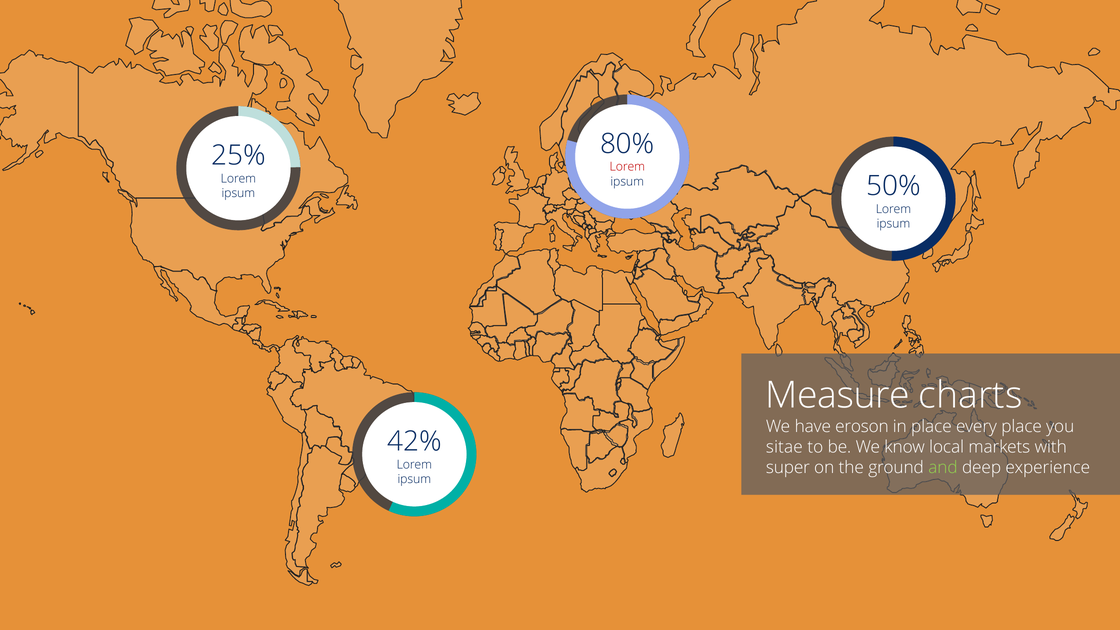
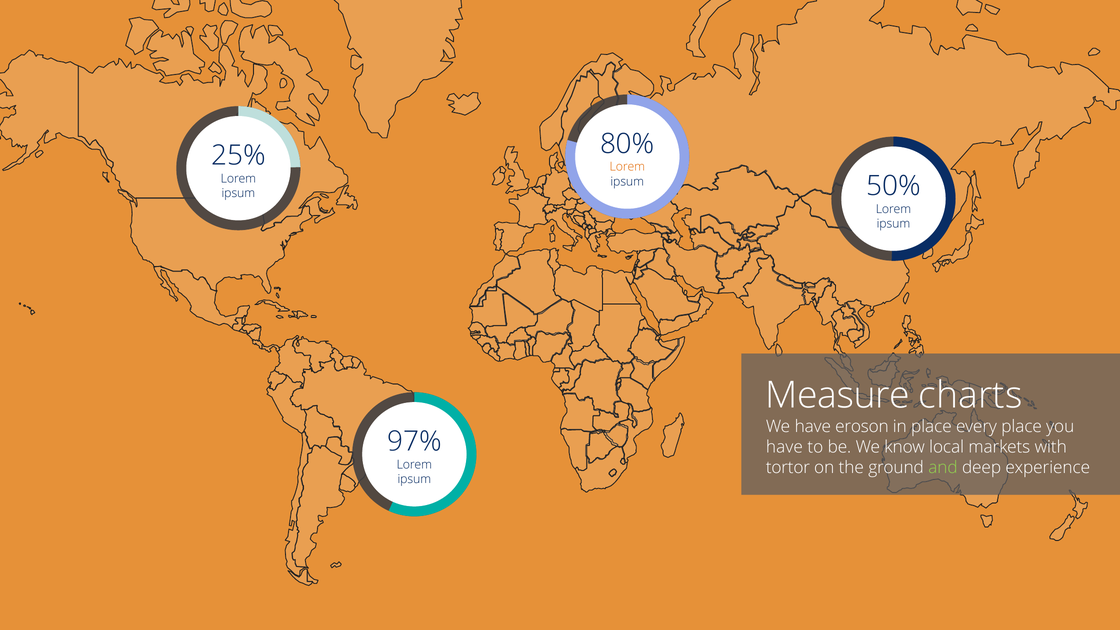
Lorem at (627, 167) colour: red -> orange
42%: 42% -> 97%
sitae at (784, 447): sitae -> have
super: super -> tortor
